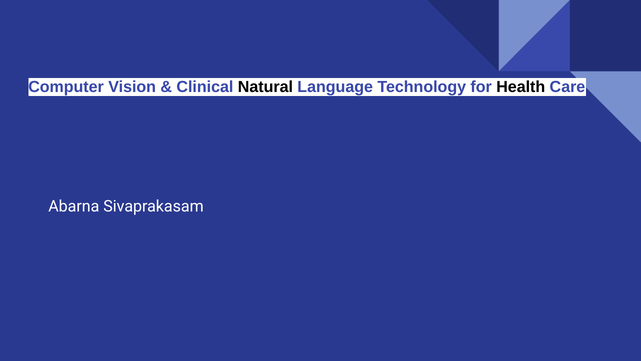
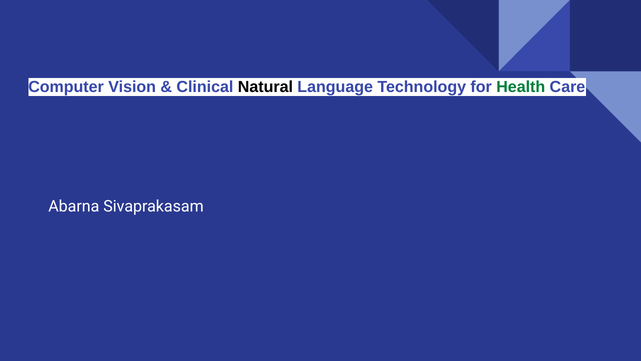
Health colour: black -> green
